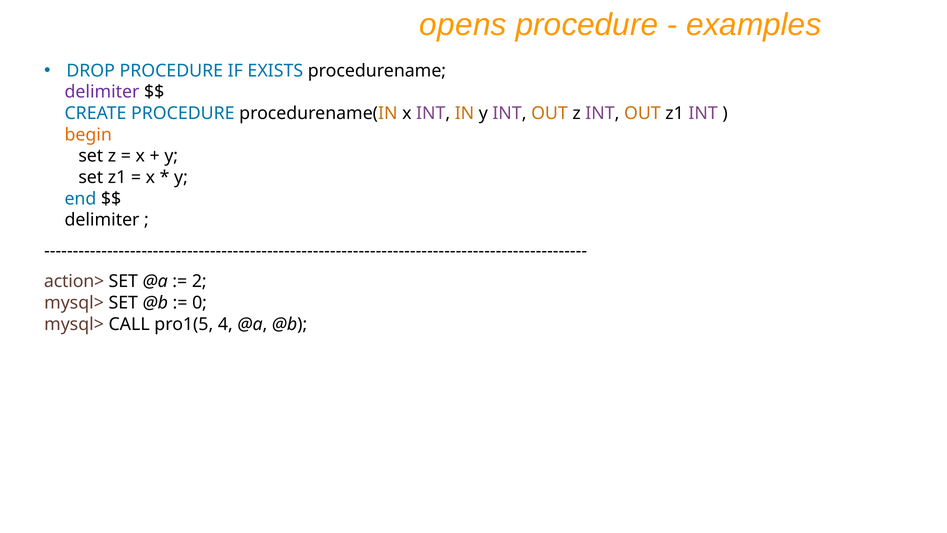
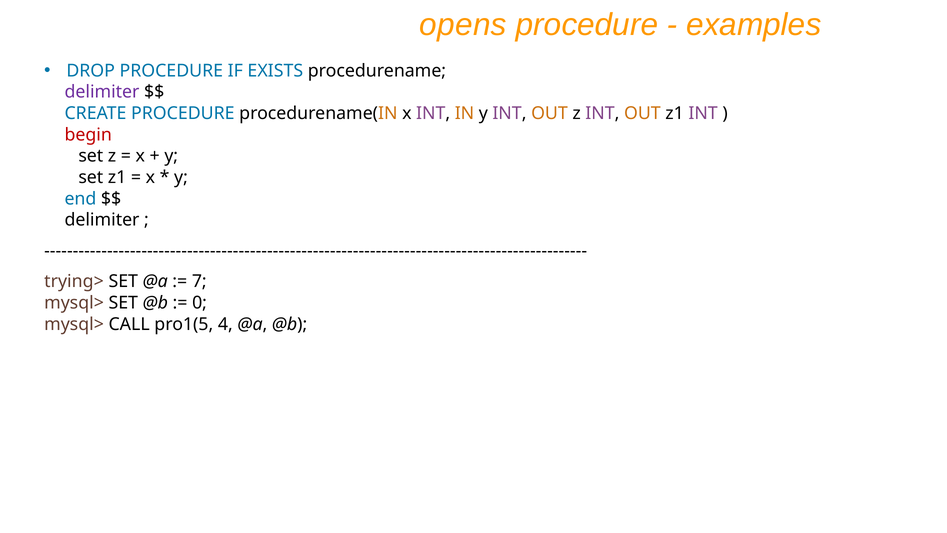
begin colour: orange -> red
action>: action> -> trying>
2: 2 -> 7
